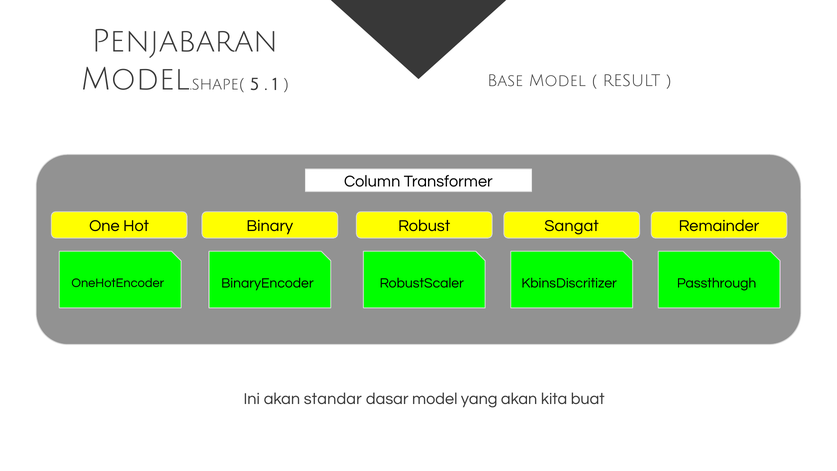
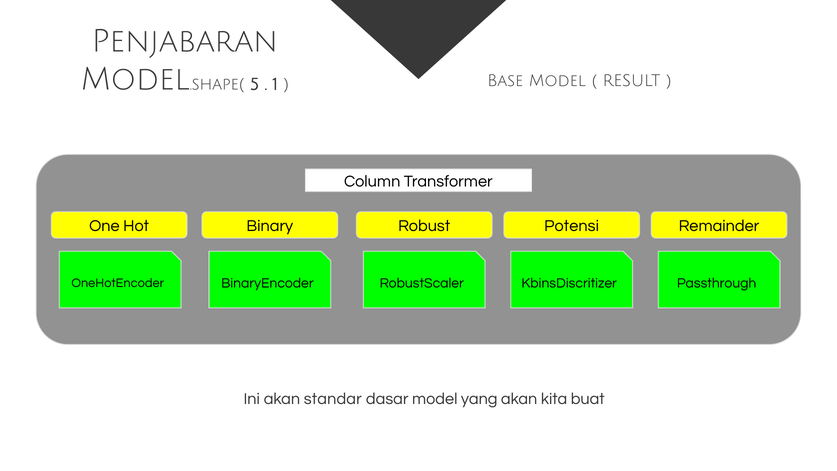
Sangat: Sangat -> Potensi
